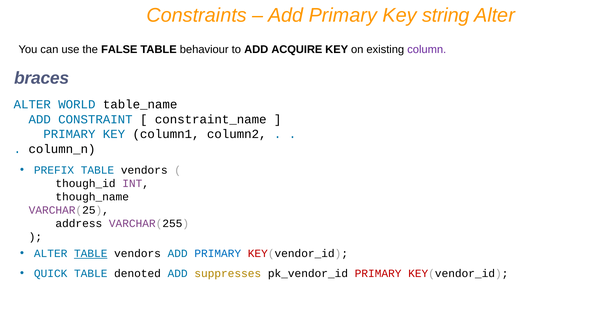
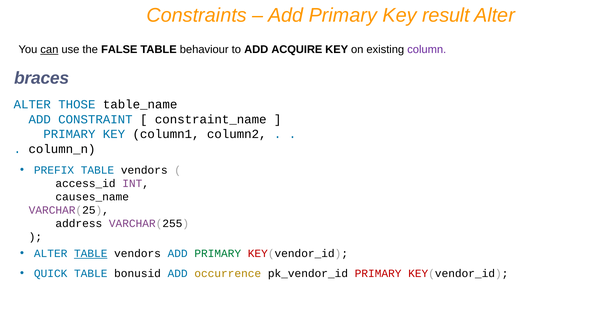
string: string -> result
can underline: none -> present
WORLD: WORLD -> THOSE
though_id: though_id -> access_id
though_name: though_name -> causes_name
PRIMARY at (218, 254) colour: blue -> green
denoted: denoted -> bonusid
suppresses: suppresses -> occurrence
